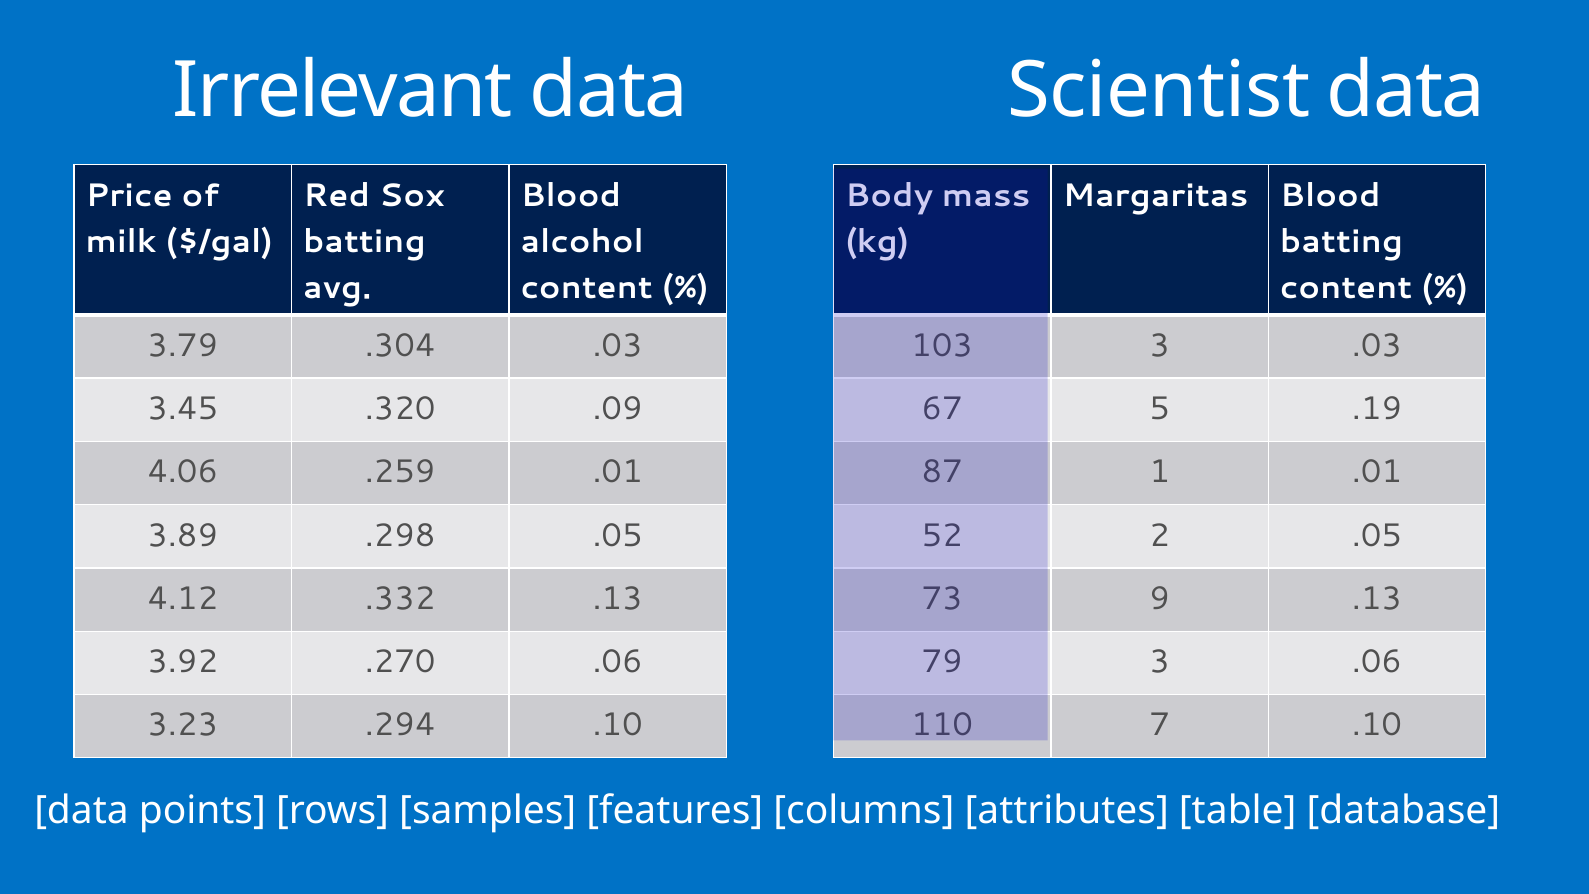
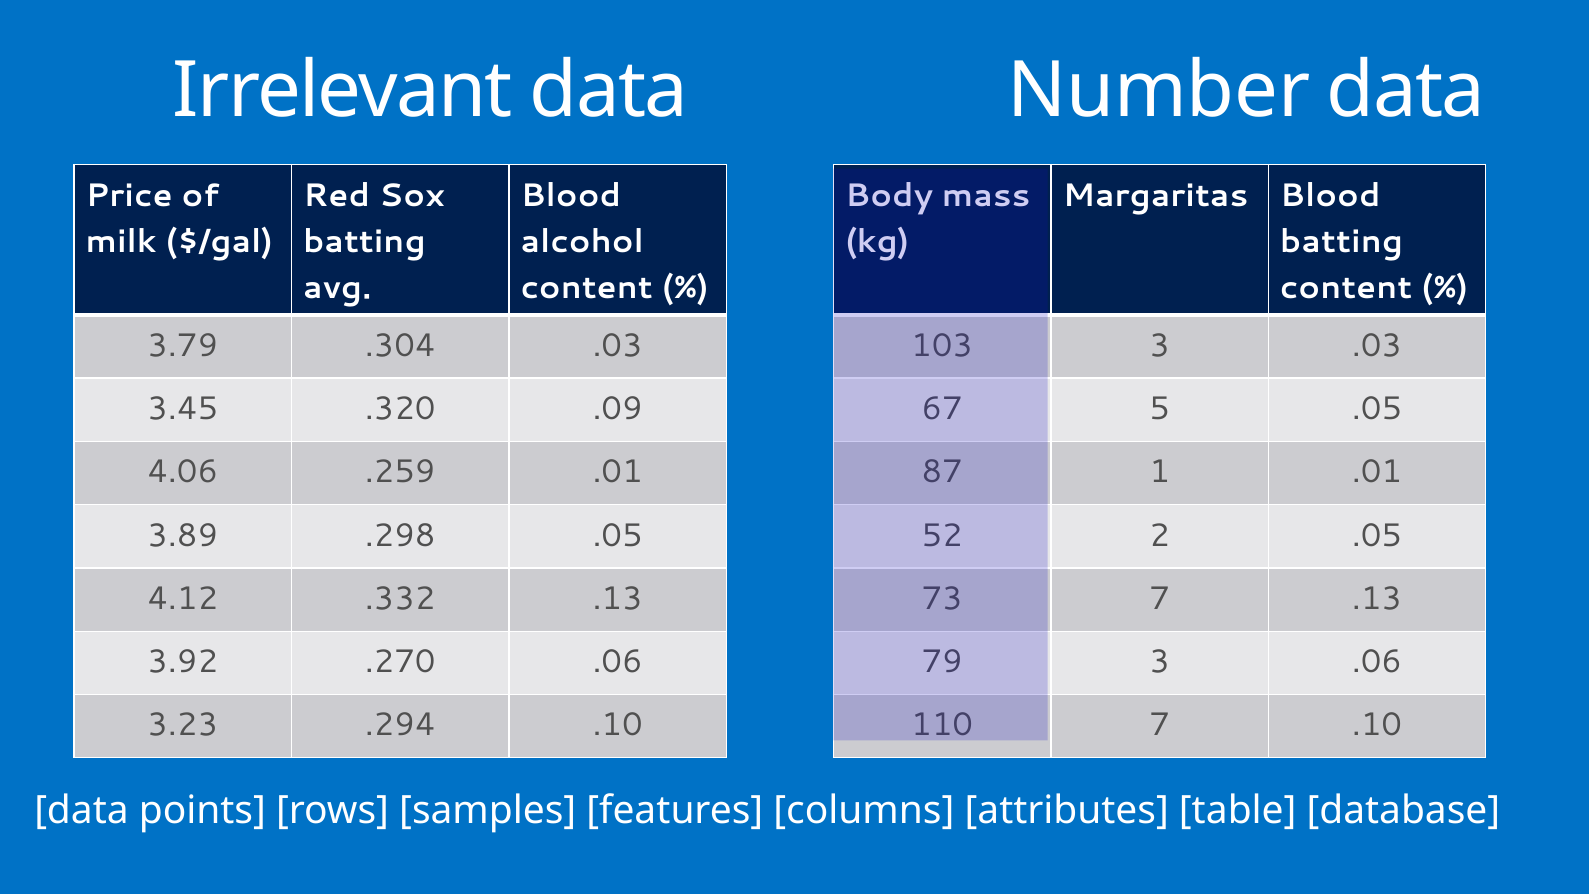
Scientist: Scientist -> Number
5 .19: .19 -> .05
9 at (1160, 599): 9 -> 7
